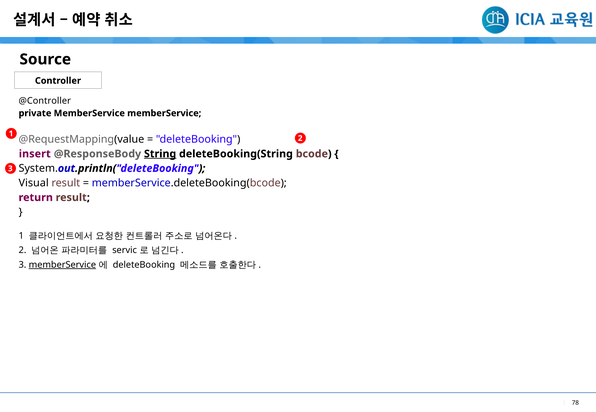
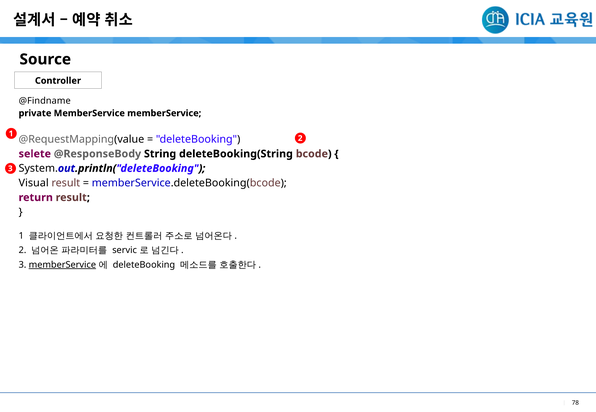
@Controller: @Controller -> @Findname
insert: insert -> selete
String underline: present -> none
